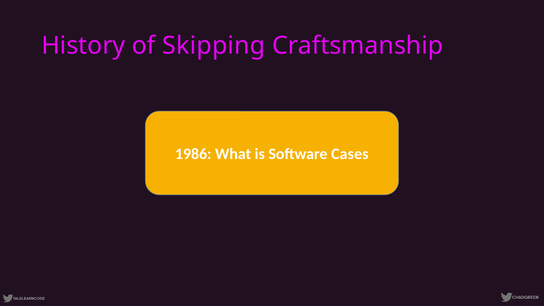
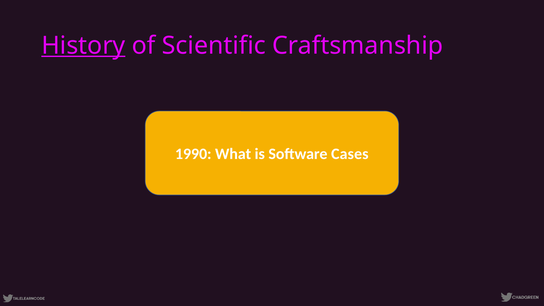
History underline: none -> present
Skipping: Skipping -> Scientific
1986: 1986 -> 1990
